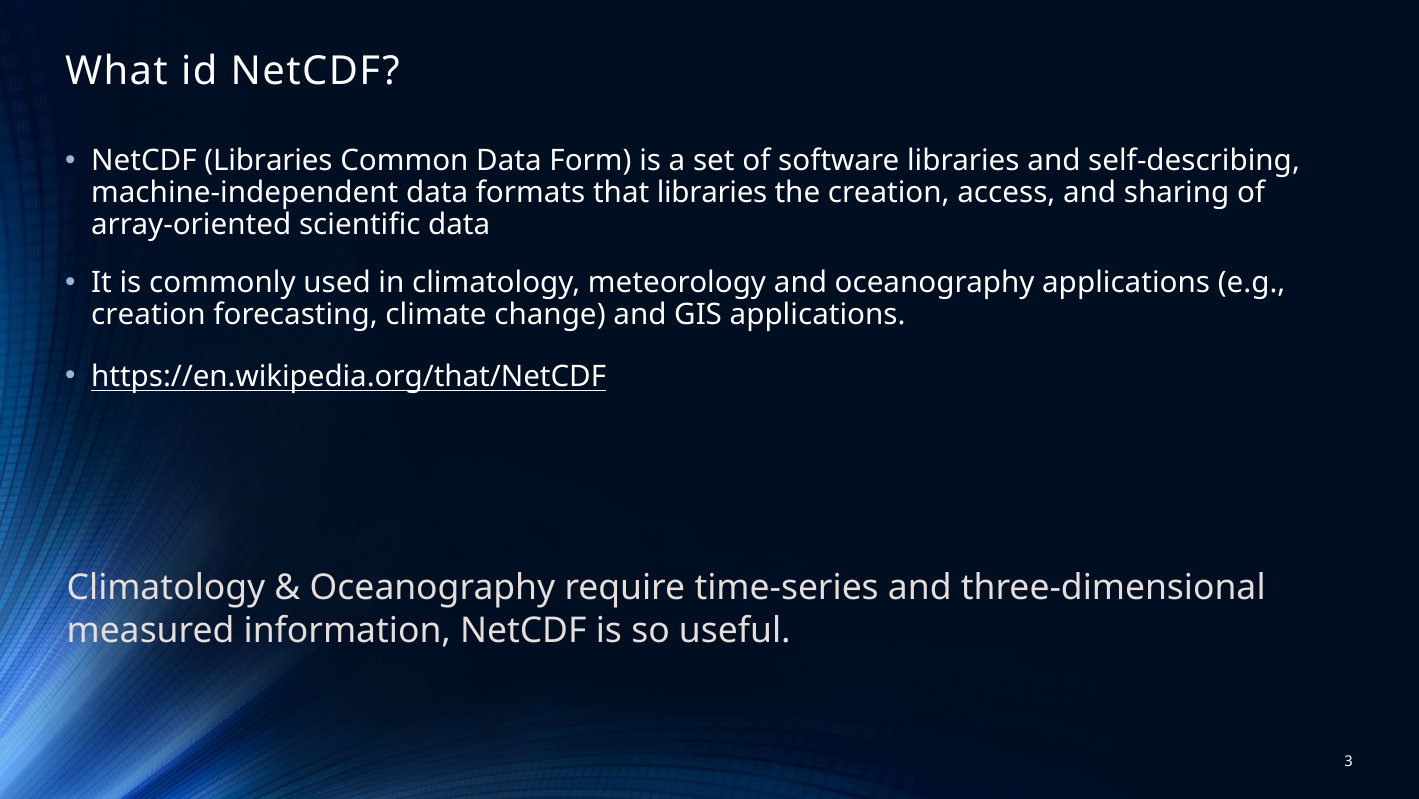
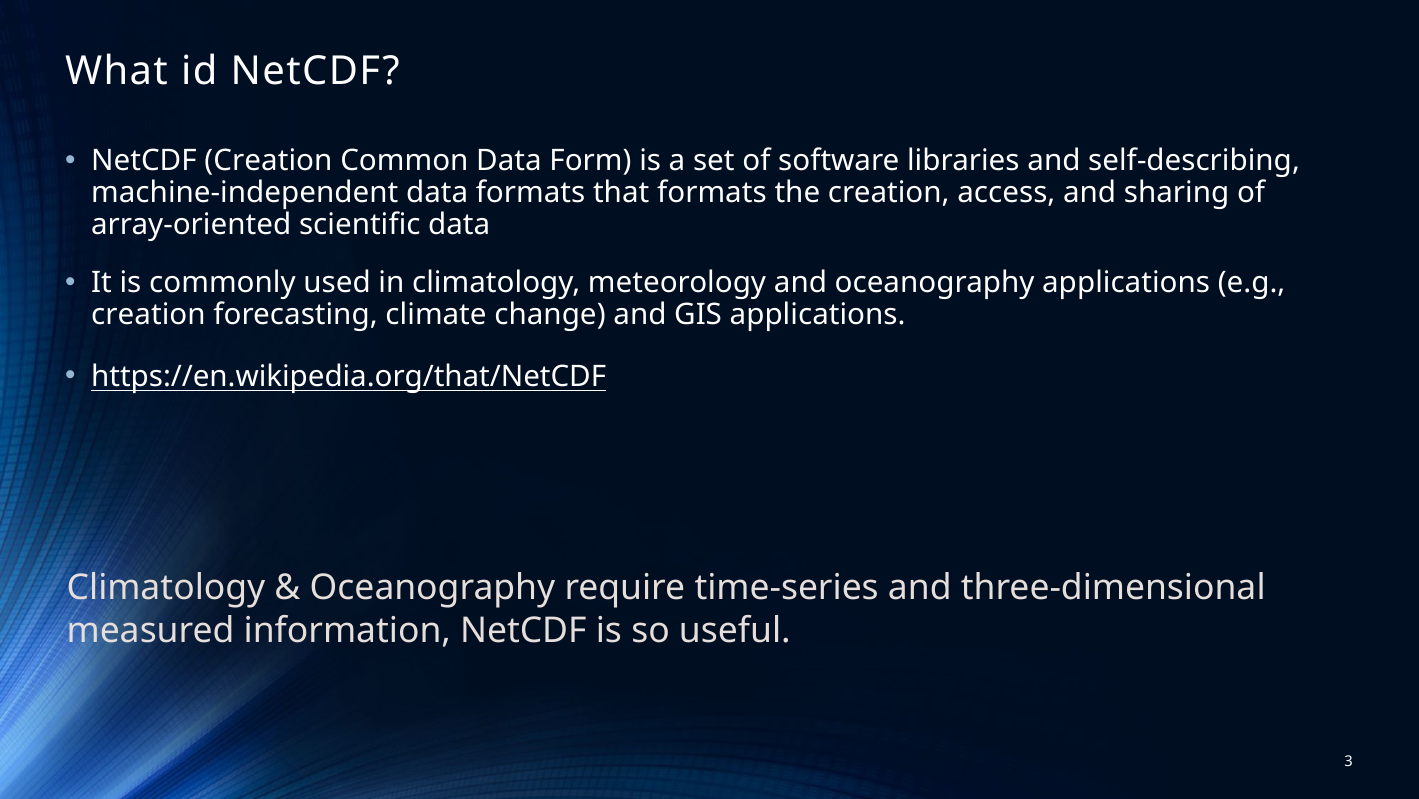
NetCDF Libraries: Libraries -> Creation
that libraries: libraries -> formats
